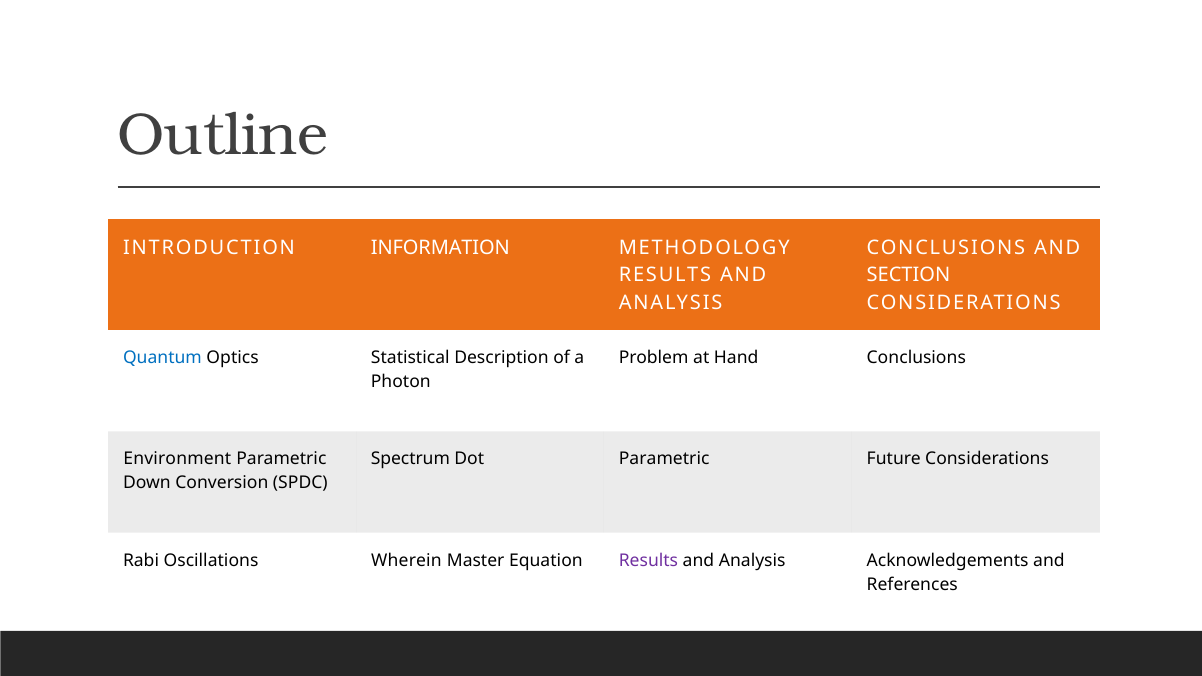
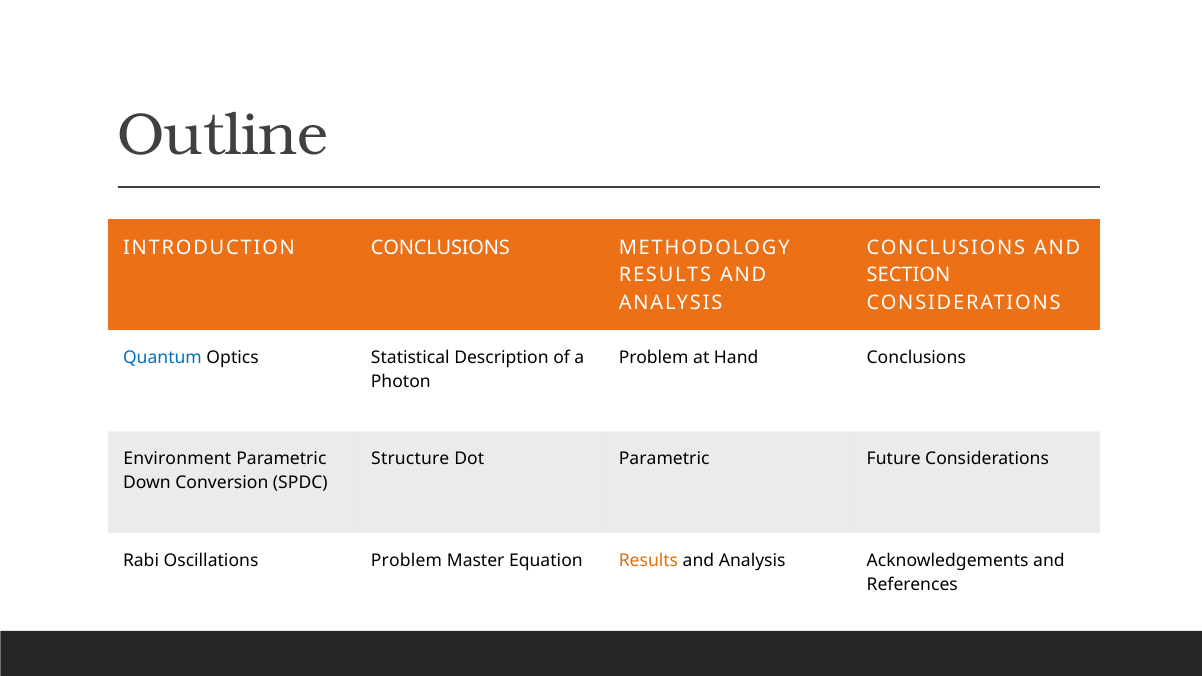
INTRODUCTION INFORMATION: INFORMATION -> CONCLUSIONS
Spectrum: Spectrum -> Structure
Oscillations Wherein: Wherein -> Problem
Results at (648, 561) colour: purple -> orange
